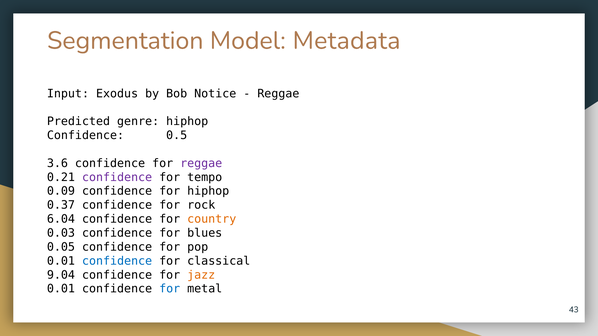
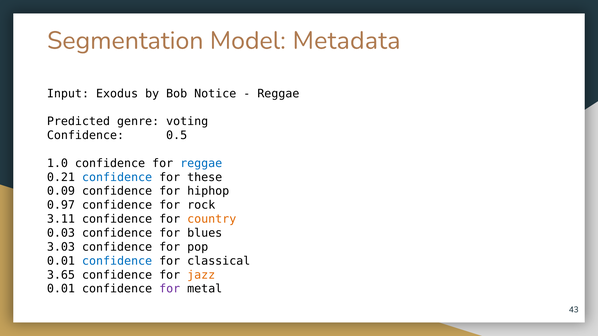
genre hiphop: hiphop -> voting
3.6: 3.6 -> 1.0
reggae at (201, 163) colour: purple -> blue
confidence at (117, 177) colour: purple -> blue
tempo: tempo -> these
0.37: 0.37 -> 0.97
6.04: 6.04 -> 3.11
0.05: 0.05 -> 3.03
9.04: 9.04 -> 3.65
for at (170, 289) colour: blue -> purple
